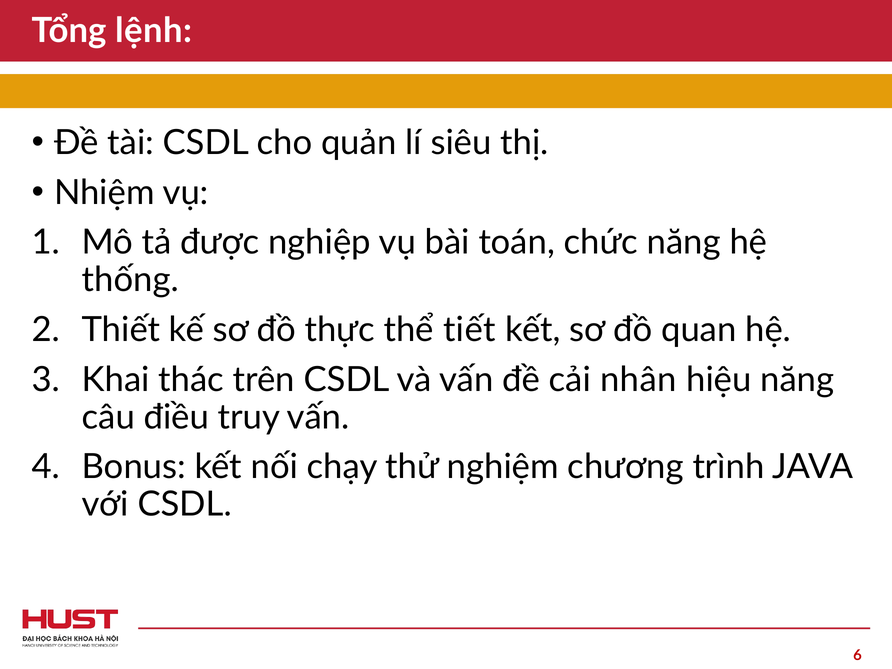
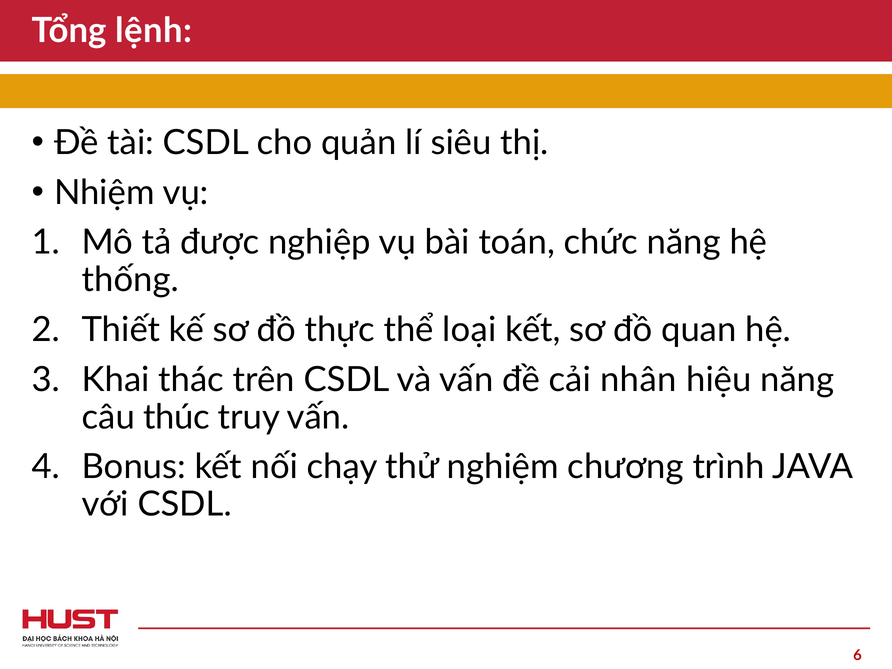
tiết: tiết -> loại
điều: điều -> thúc
